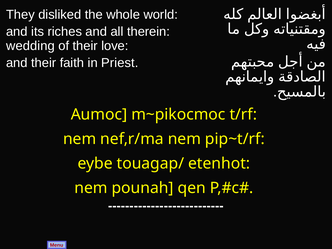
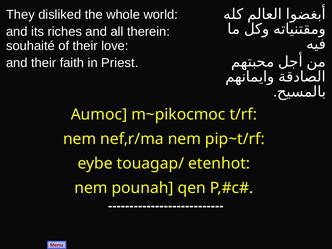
wedding: wedding -> souhaité
